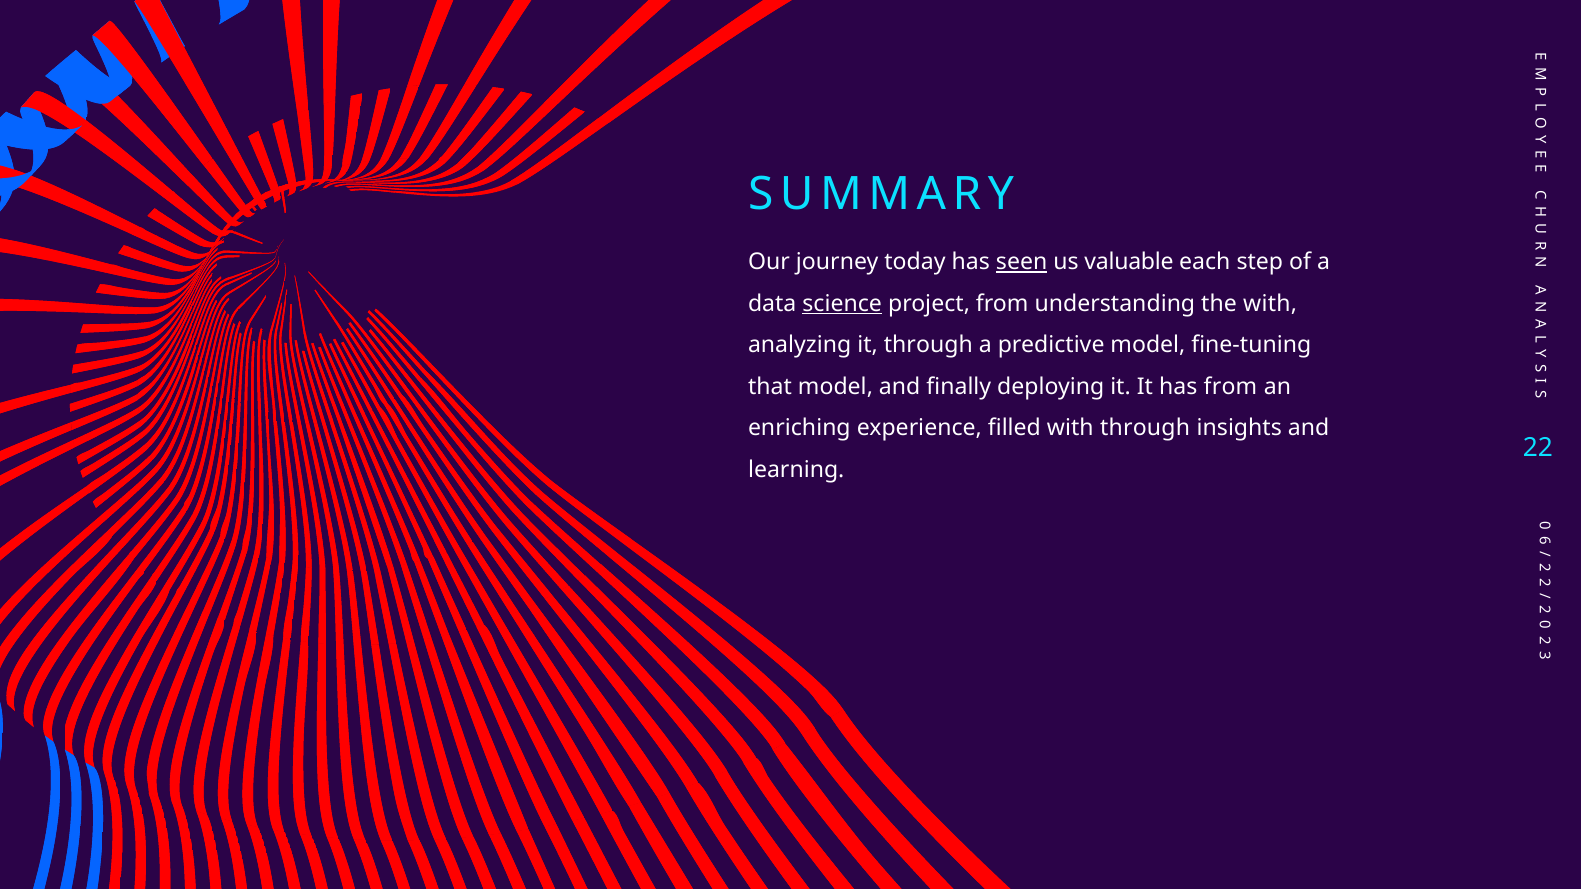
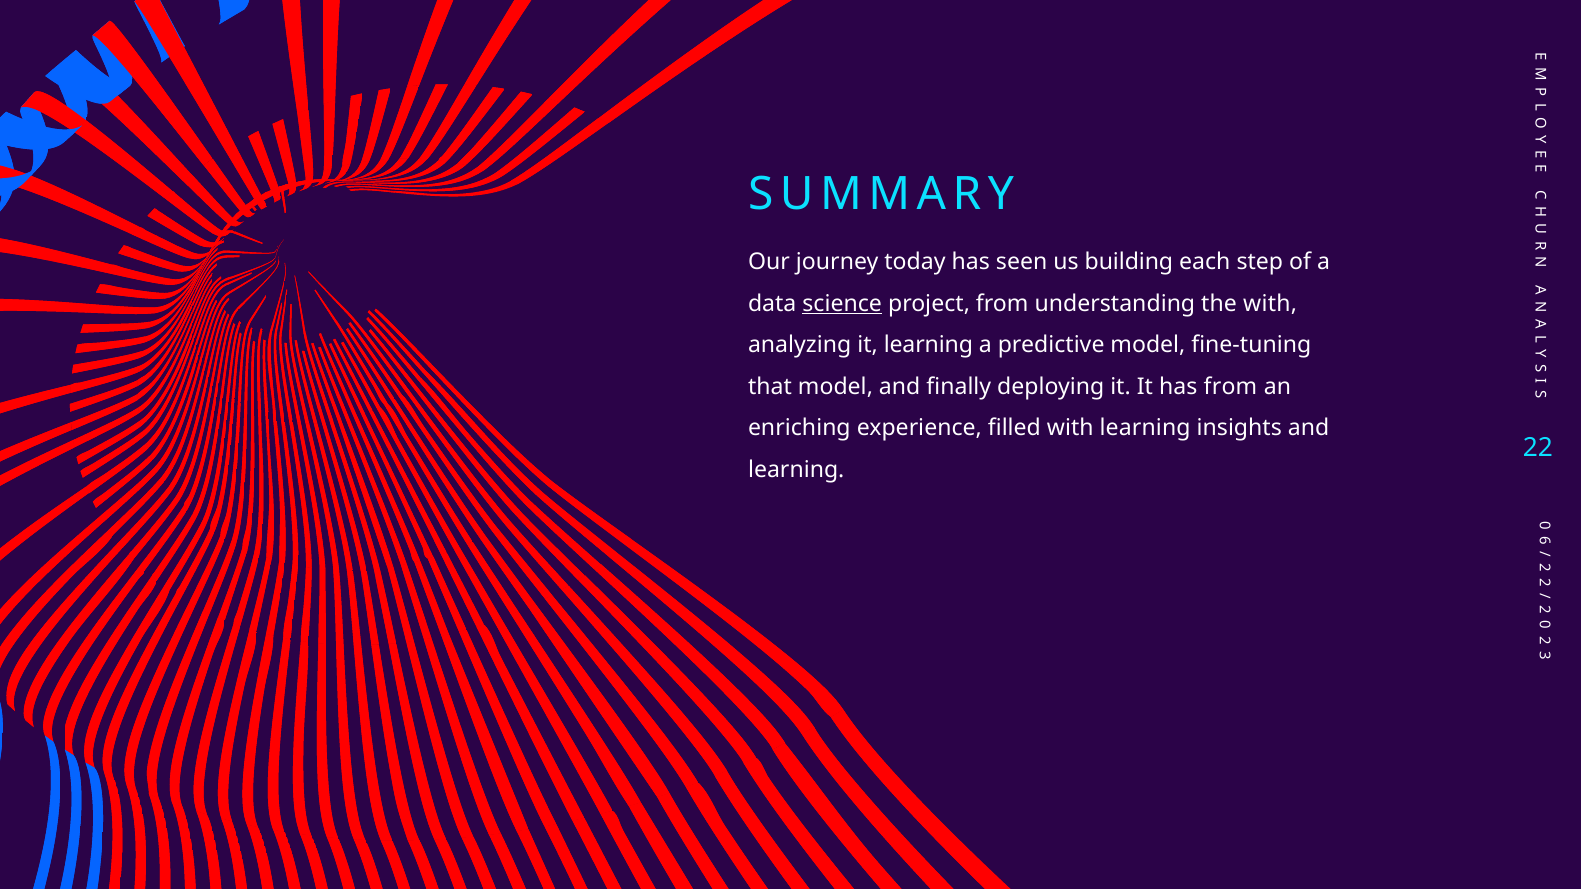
seen underline: present -> none
valuable: valuable -> building
it through: through -> learning
with through: through -> learning
